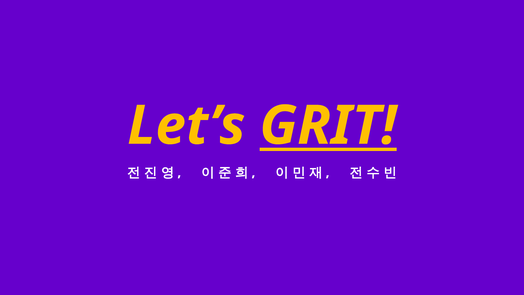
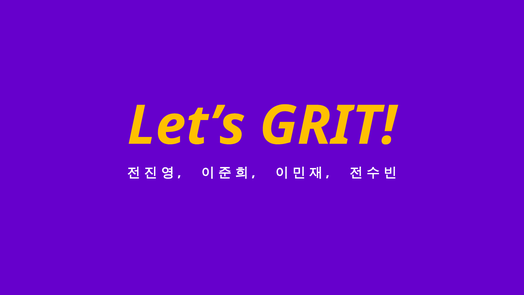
GRIT underline: present -> none
